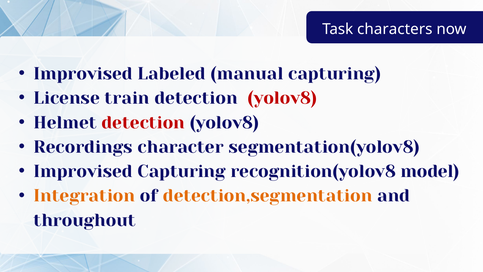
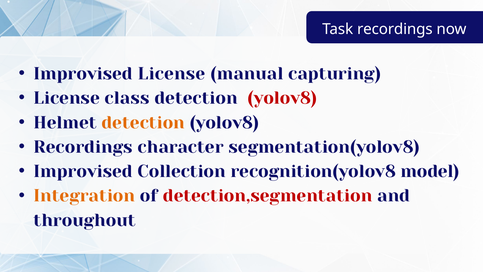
Task characters: characters -> recordings
Improvised Labeled: Labeled -> License
train: train -> class
detection at (143, 122) colour: red -> orange
Improvised Capturing: Capturing -> Collection
detection,segmentation colour: orange -> red
